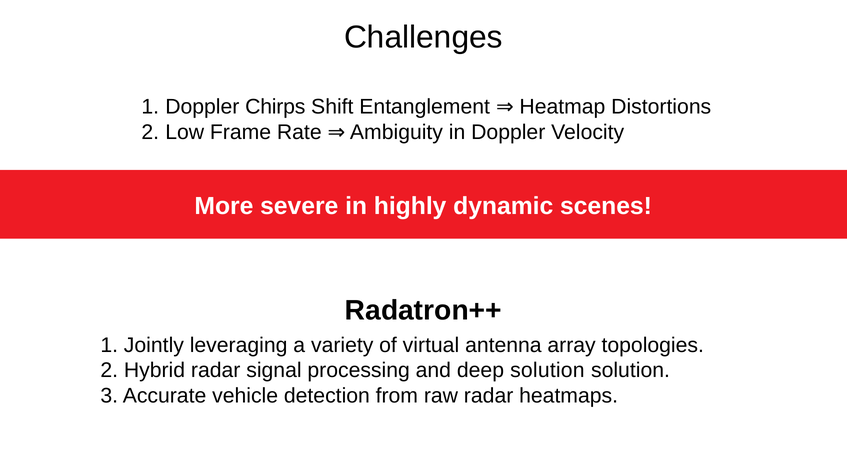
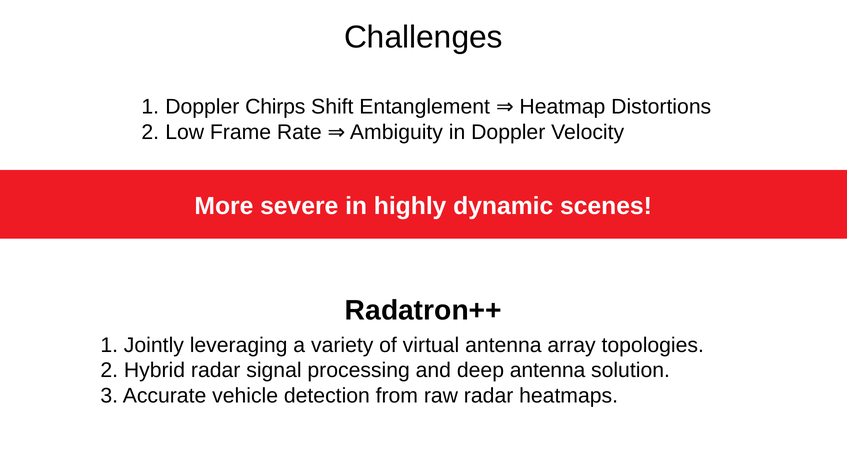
deep solution: solution -> antenna
